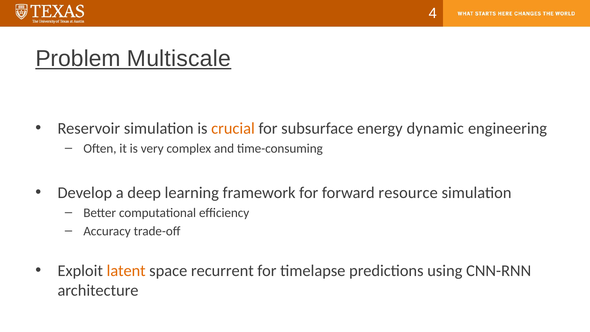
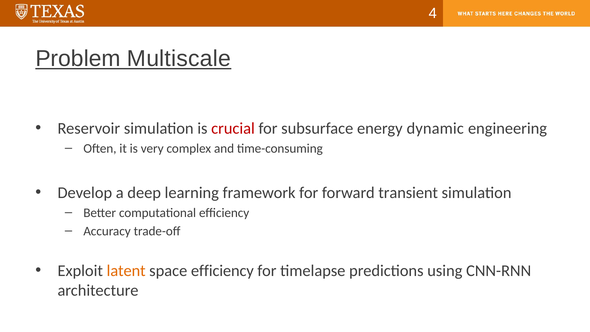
crucial colour: orange -> red
resource: resource -> transient
space recurrent: recurrent -> efficiency
